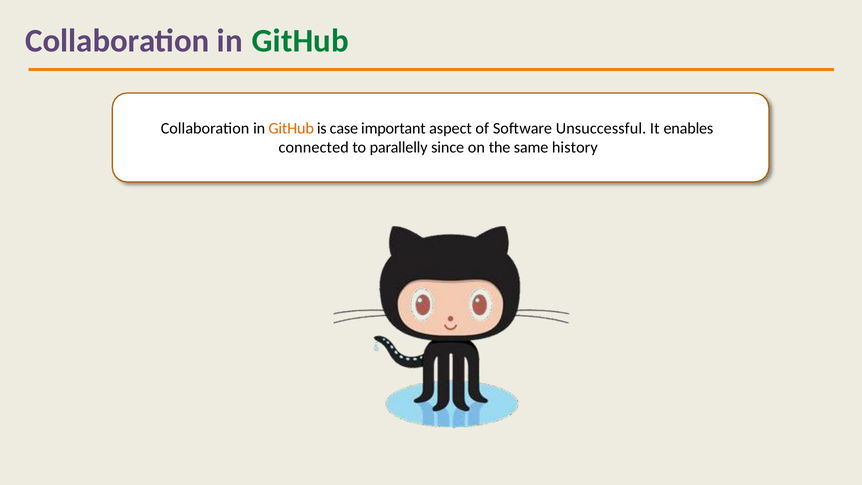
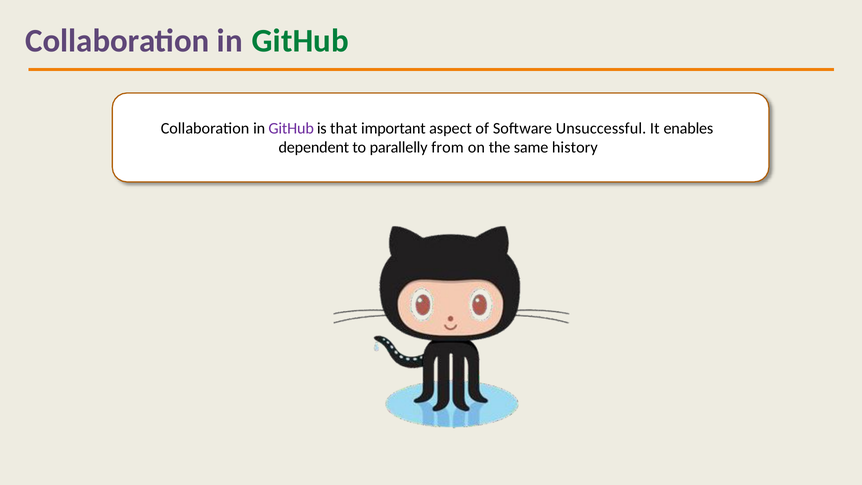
GitHub at (291, 128) colour: orange -> purple
case: case -> that
connected: connected -> dependent
since: since -> from
